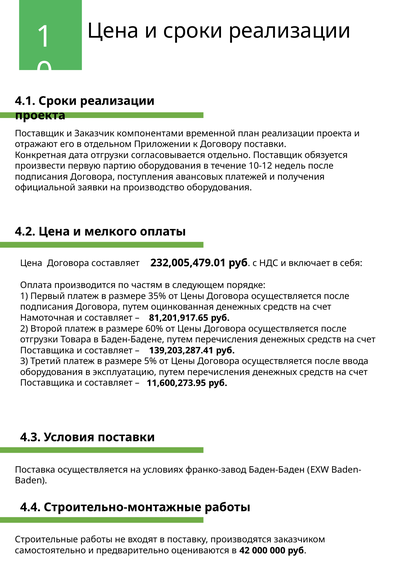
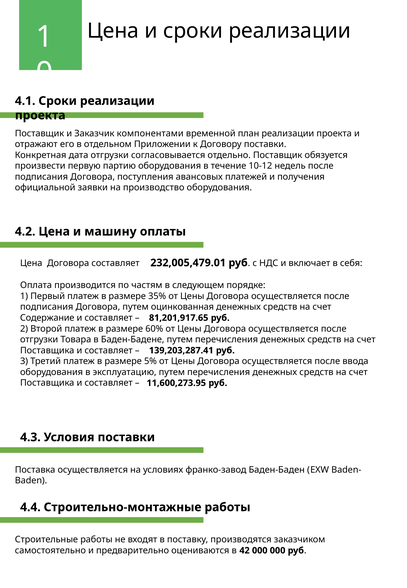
мелкого: мелкого -> машину
Намоточная: Намоточная -> Содержание
